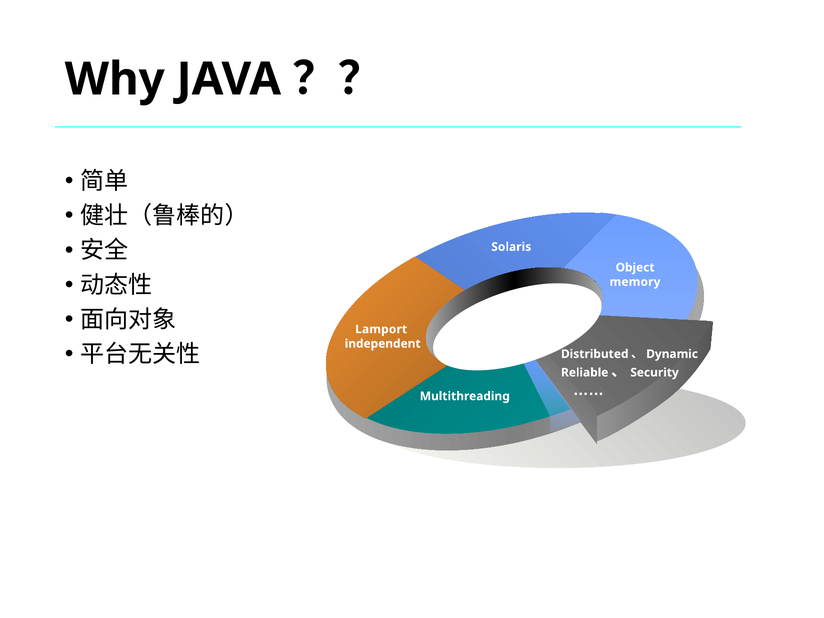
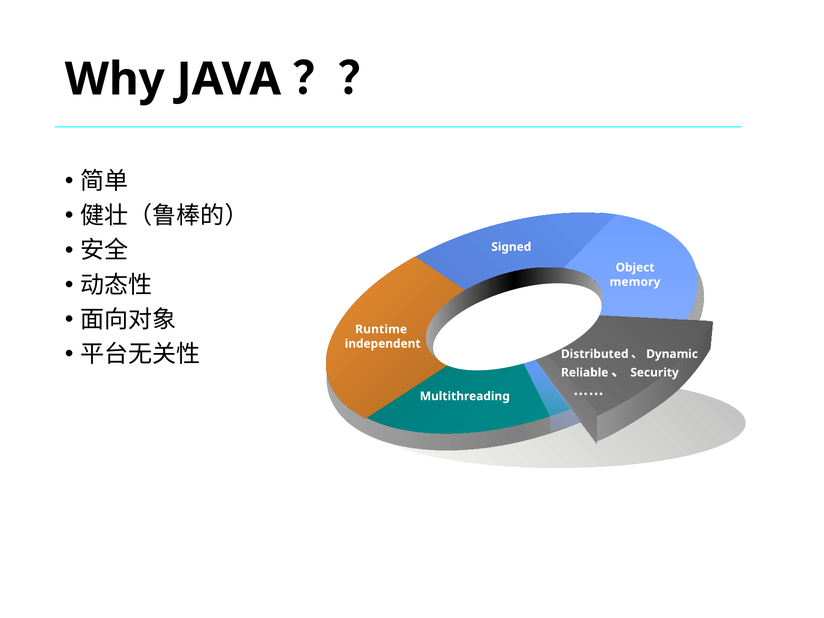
Solaris: Solaris -> Signed
Lamport: Lamport -> Runtime
